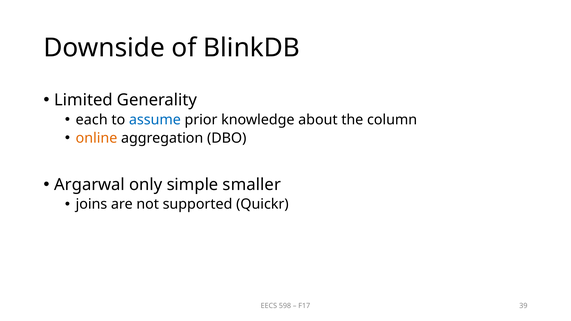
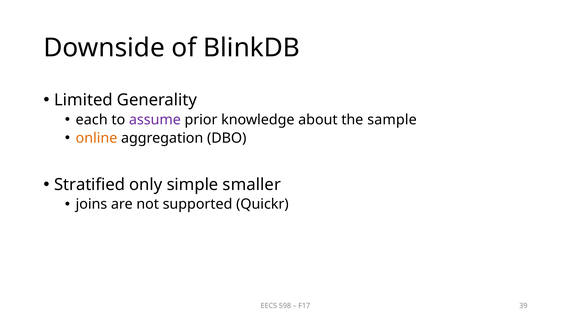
assume colour: blue -> purple
column: column -> sample
Argarwal: Argarwal -> Stratified
